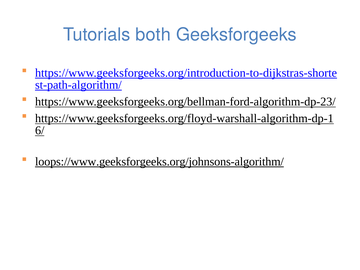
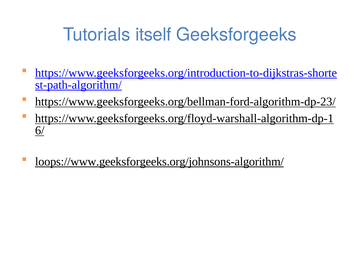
both: both -> itself
